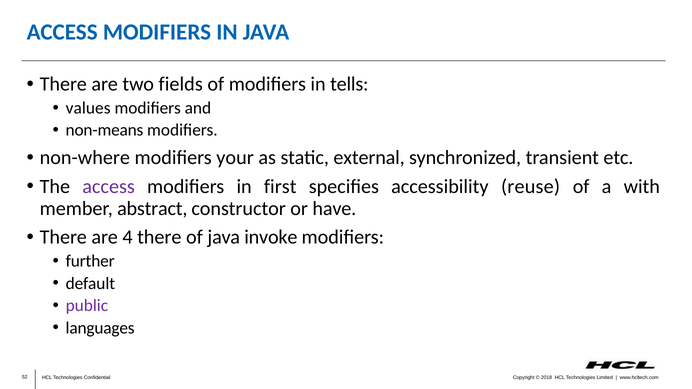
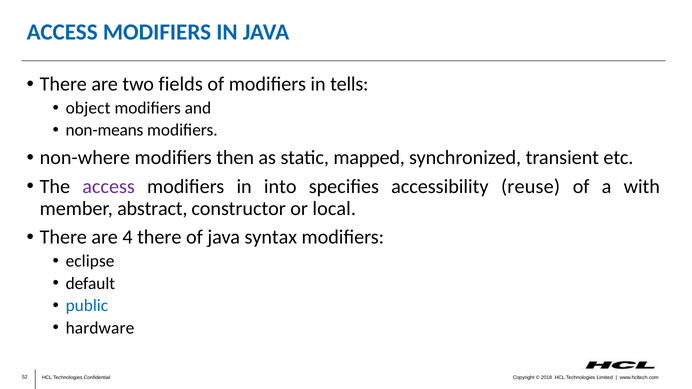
values: values -> object
your: your -> then
external: external -> mapped
first: first -> into
have: have -> local
invoke: invoke -> syntax
further: further -> eclipse
public colour: purple -> blue
languages: languages -> hardware
